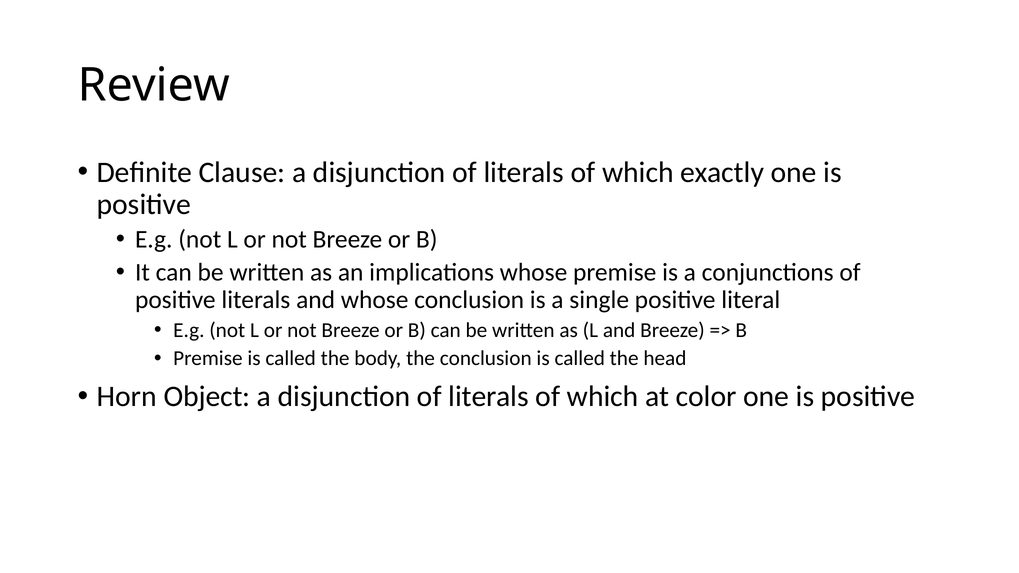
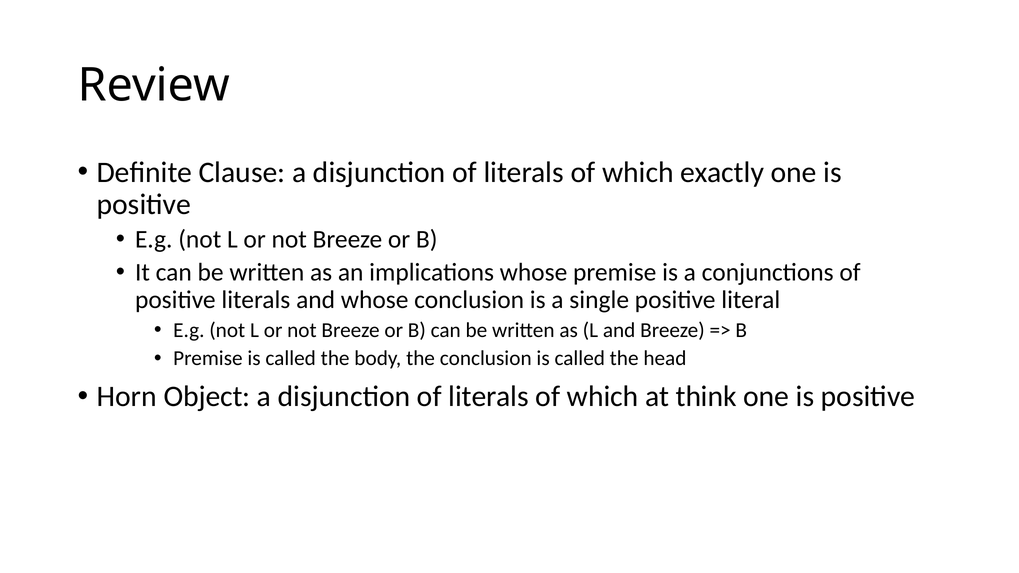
color: color -> think
